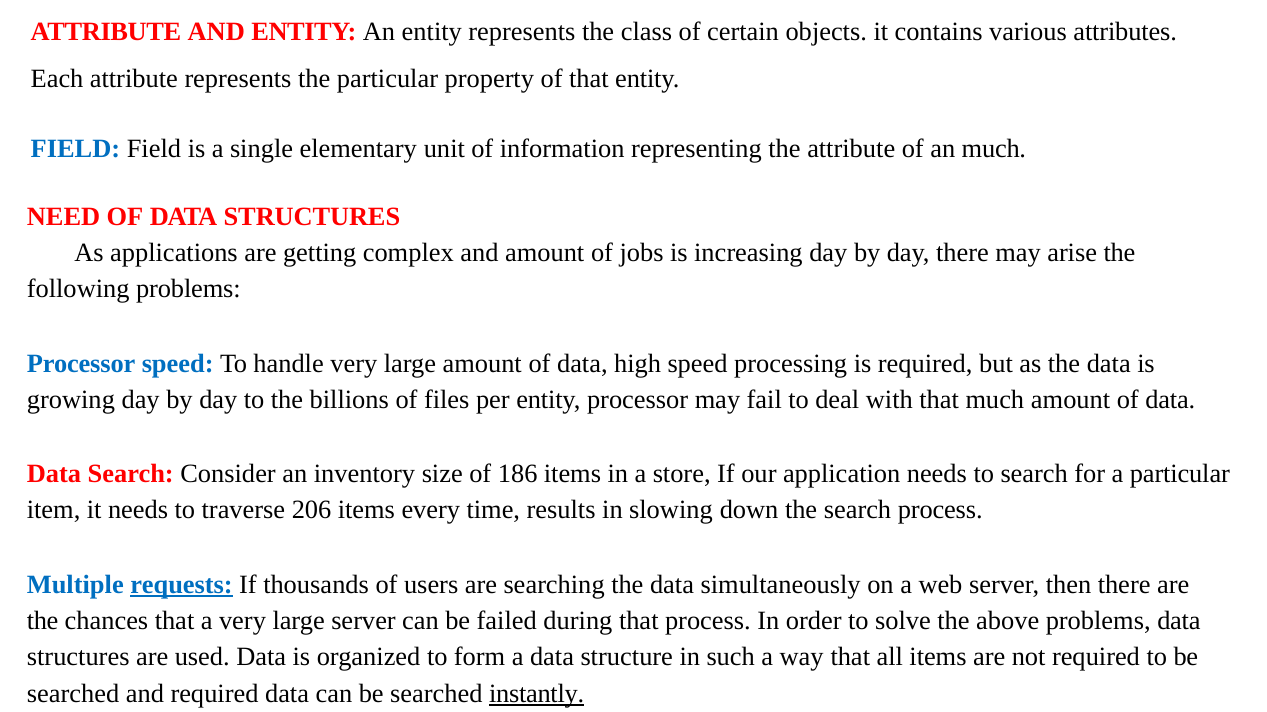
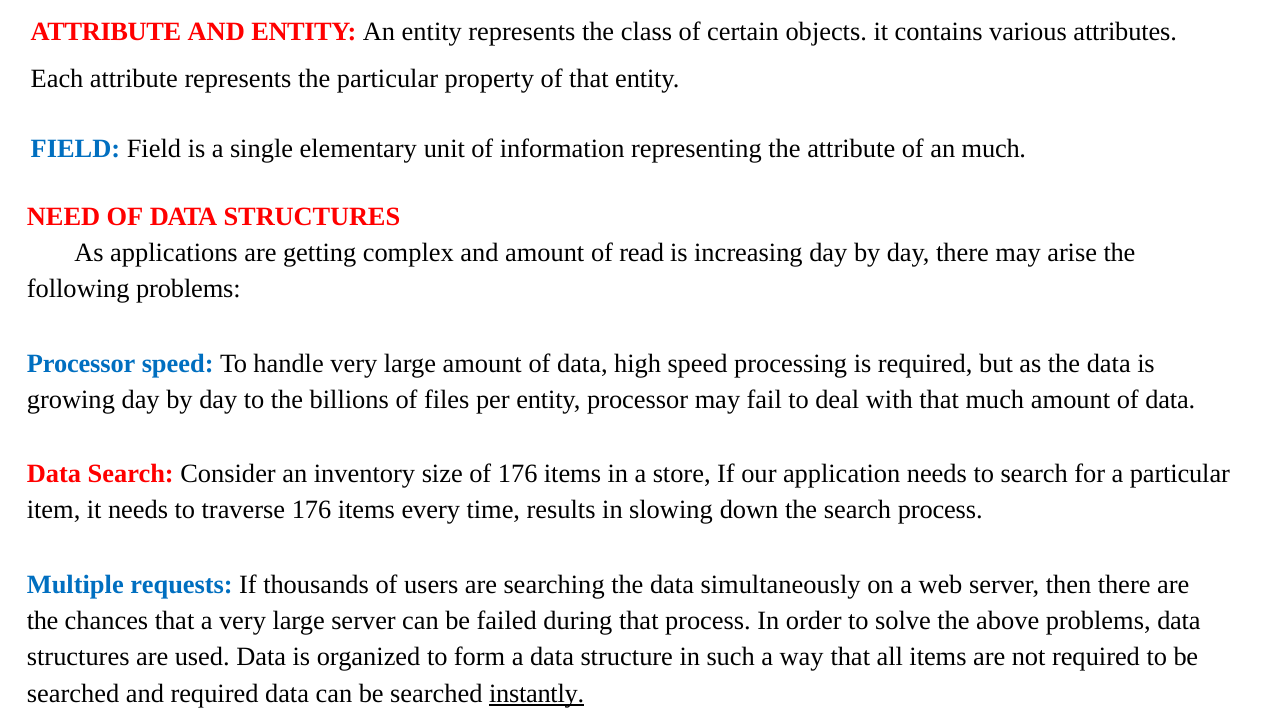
jobs: jobs -> read
of 186: 186 -> 176
traverse 206: 206 -> 176
requests underline: present -> none
